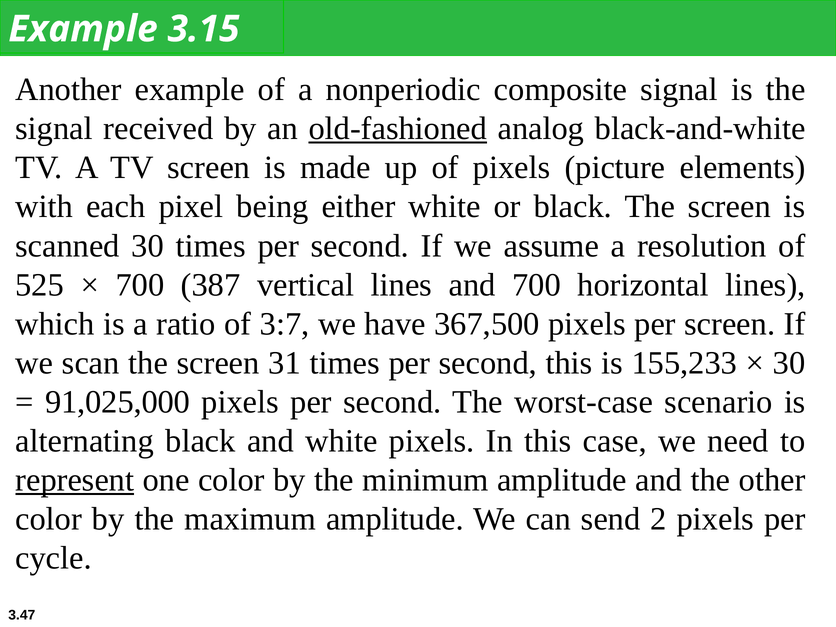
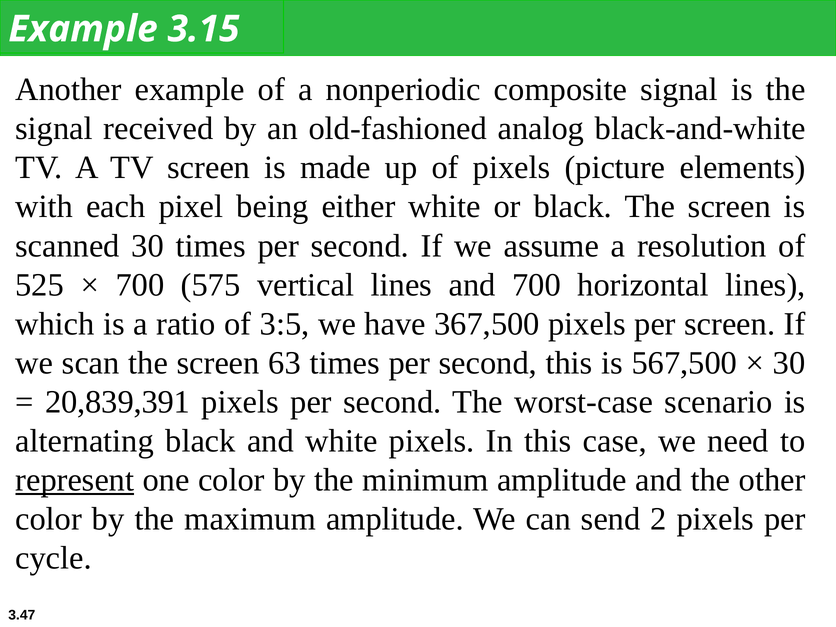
old-fashioned underline: present -> none
387: 387 -> 575
3:7: 3:7 -> 3:5
31: 31 -> 63
155,233: 155,233 -> 567,500
91,025,000: 91,025,000 -> 20,839,391
